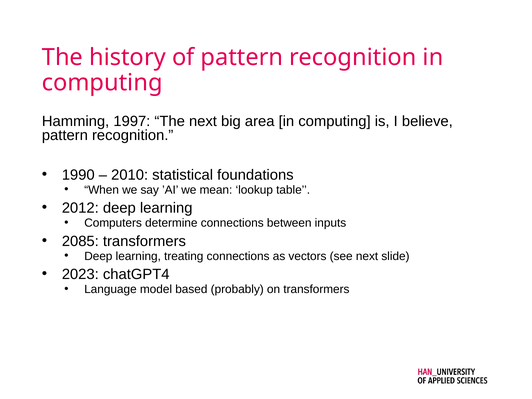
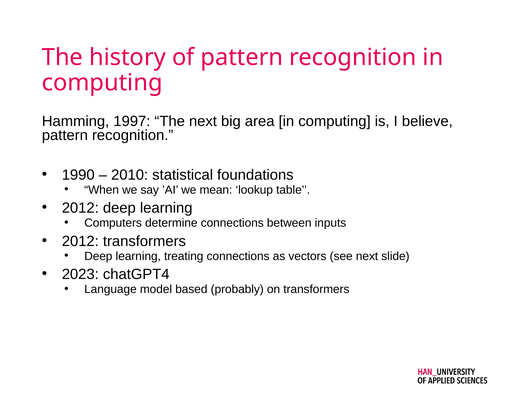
2085 at (80, 241): 2085 -> 2012
